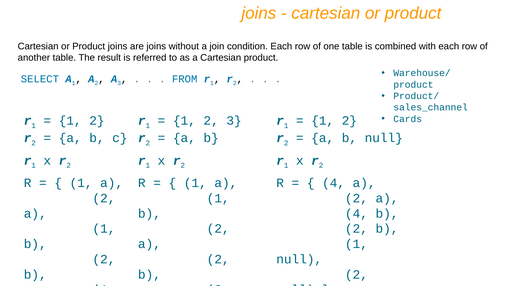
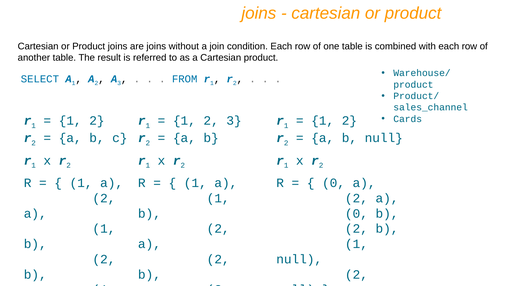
4 at (334, 183): 4 -> 0
4 at (356, 214): 4 -> 0
